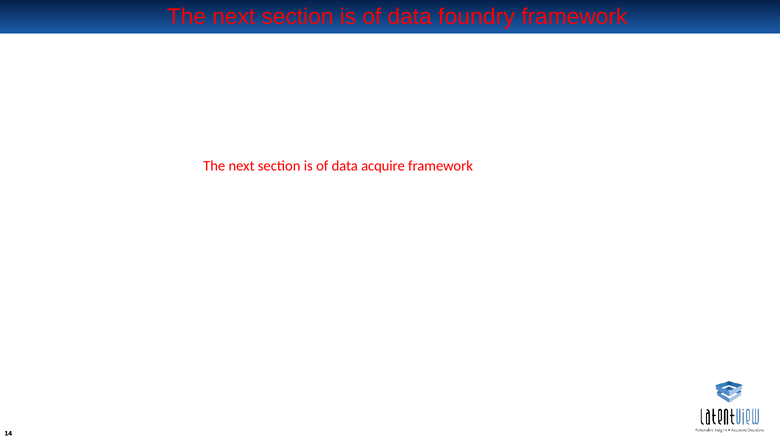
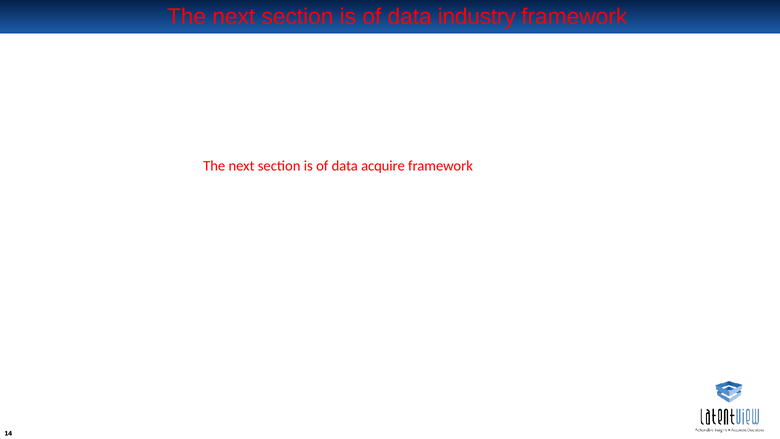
foundry: foundry -> industry
